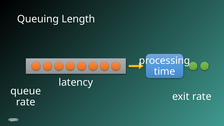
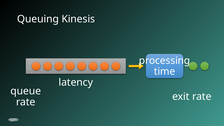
Length: Length -> Kinesis
